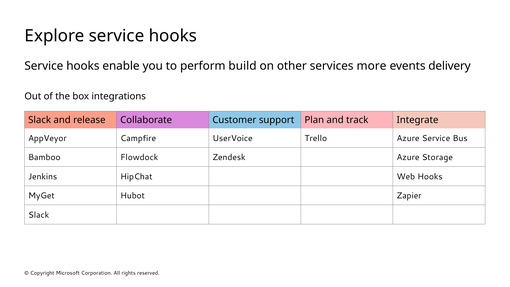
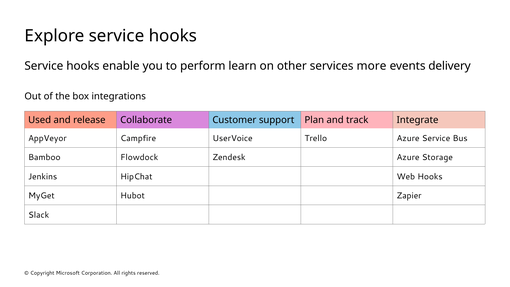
build: build -> learn
Slack at (40, 120): Slack -> Used
